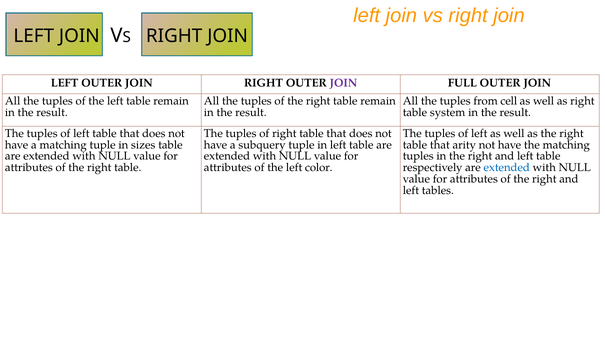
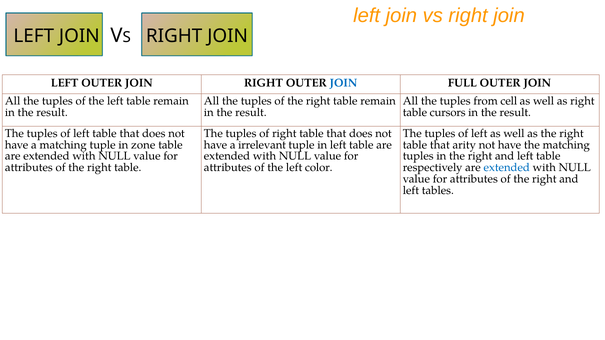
JOIN at (343, 83) colour: purple -> blue
system: system -> cursors
sizes: sizes -> zone
subquery: subquery -> irrelevant
